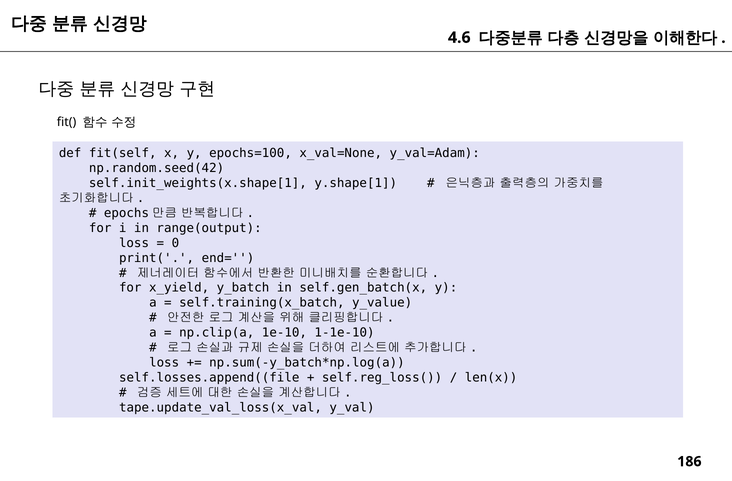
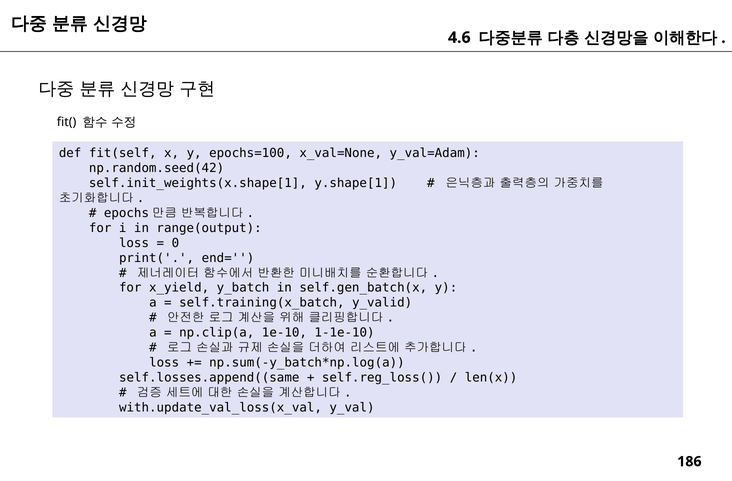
y_value: y_value -> y_valid
self.losses.append((file: self.losses.append((file -> self.losses.append((same
tape.update_val_loss(x_val: tape.update_val_loss(x_val -> with.update_val_loss(x_val
